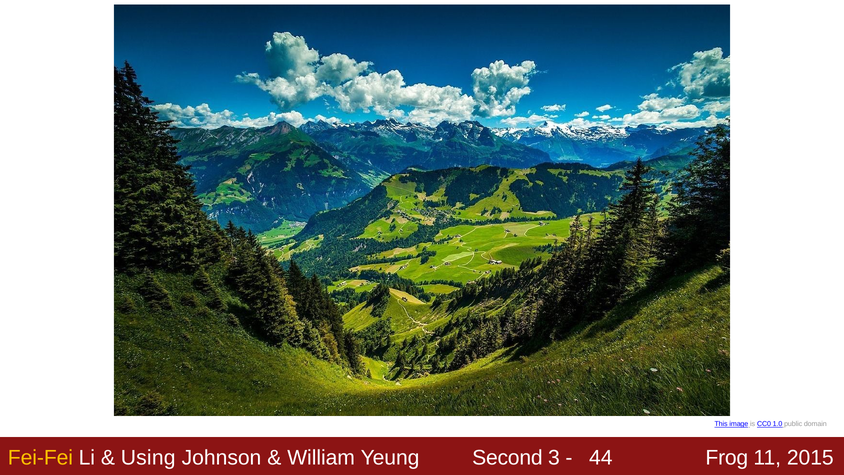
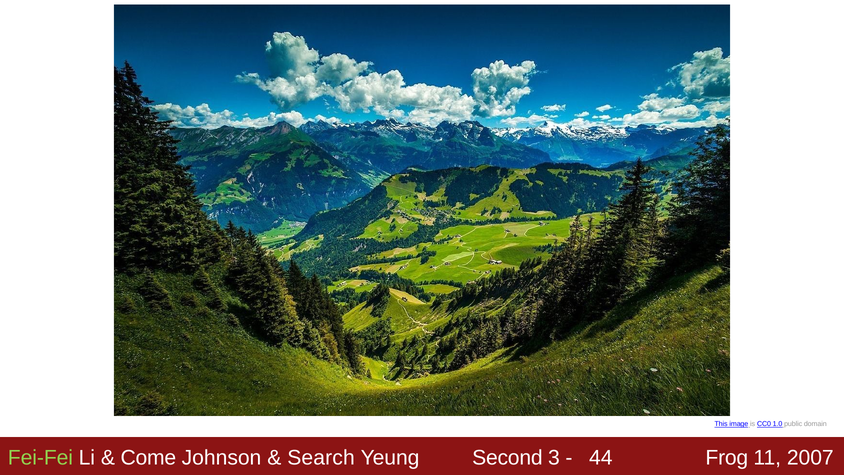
Fei-Fei colour: yellow -> light green
Using: Using -> Come
William: William -> Search
2015: 2015 -> 2007
